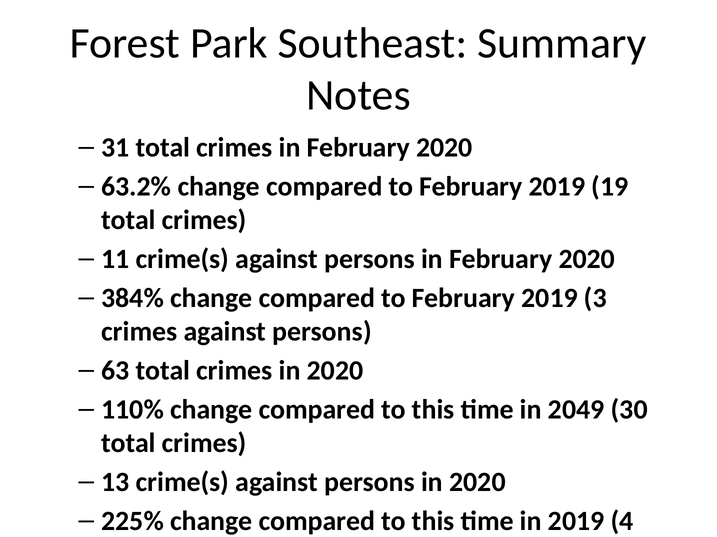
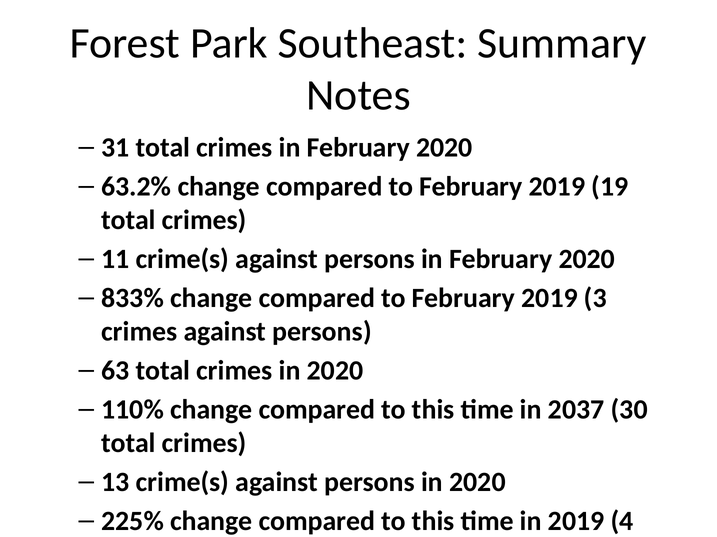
384%: 384% -> 833%
2049: 2049 -> 2037
